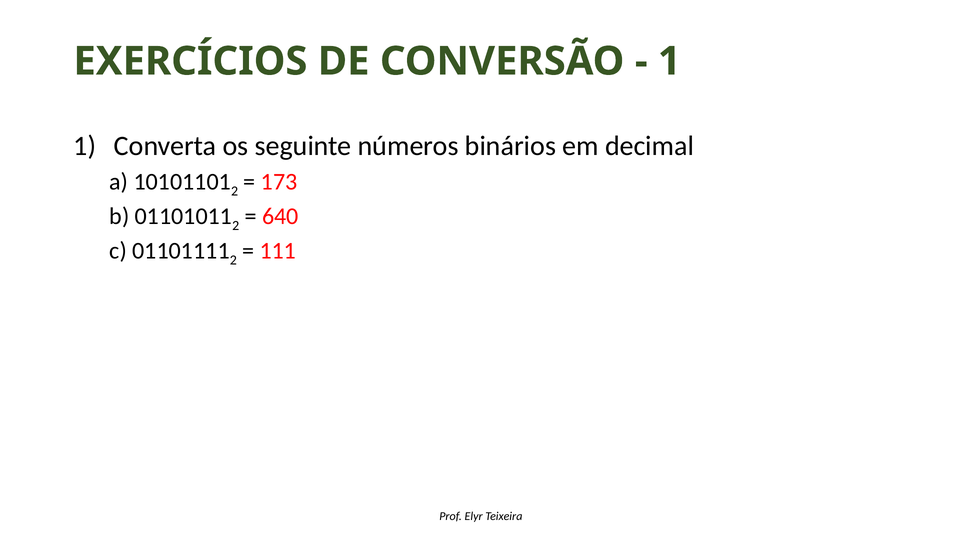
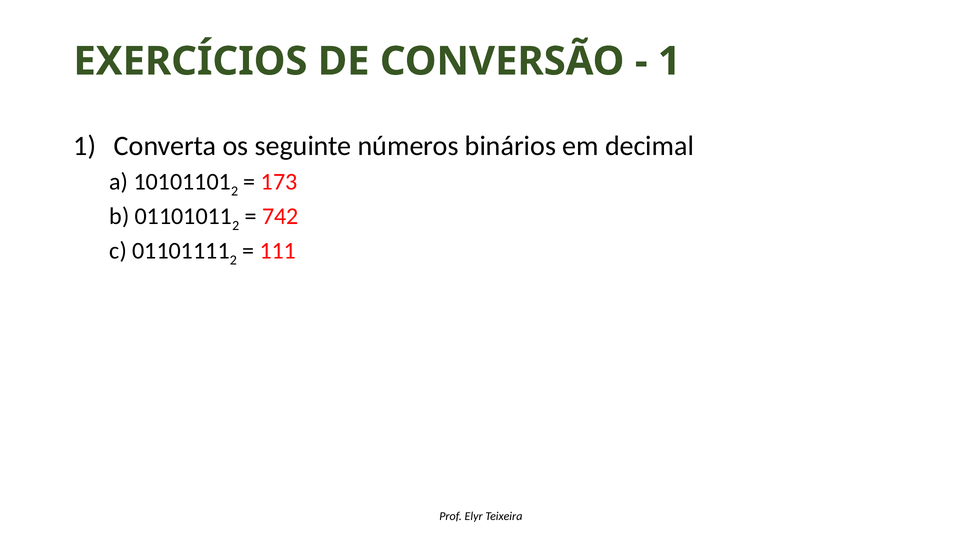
640: 640 -> 742
